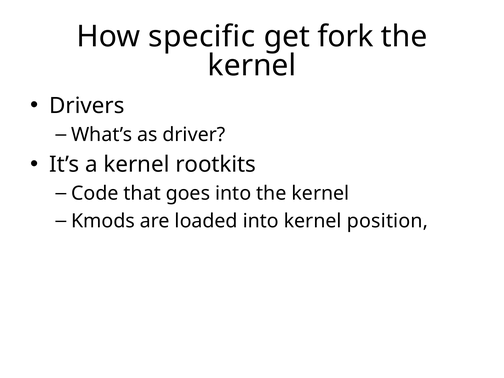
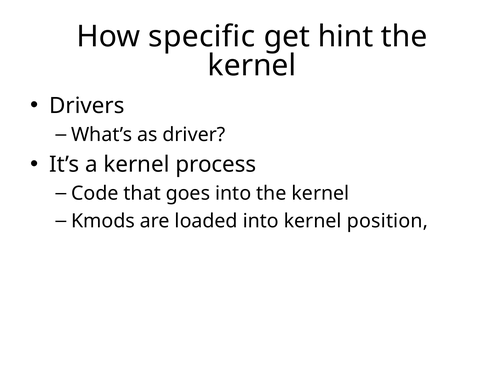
fork: fork -> hint
rootkits: rootkits -> process
